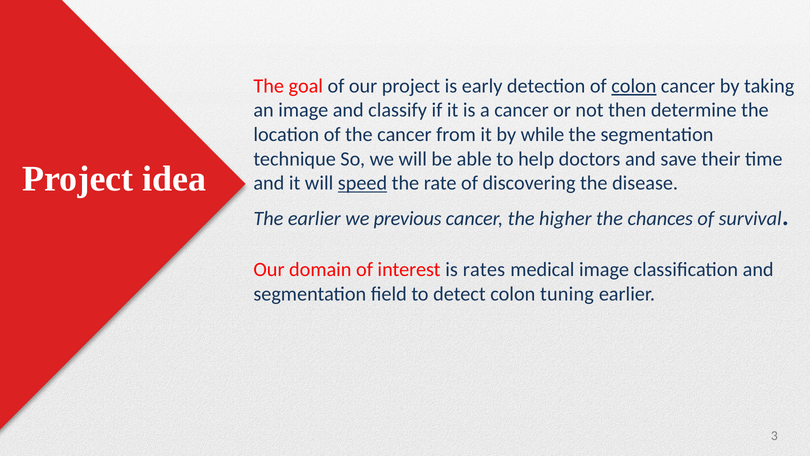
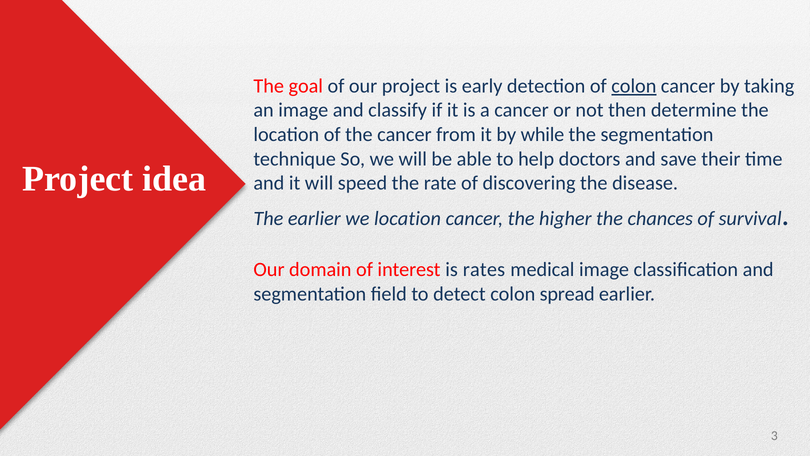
speed underline: present -> none
we previous: previous -> location
tuning: tuning -> spread
